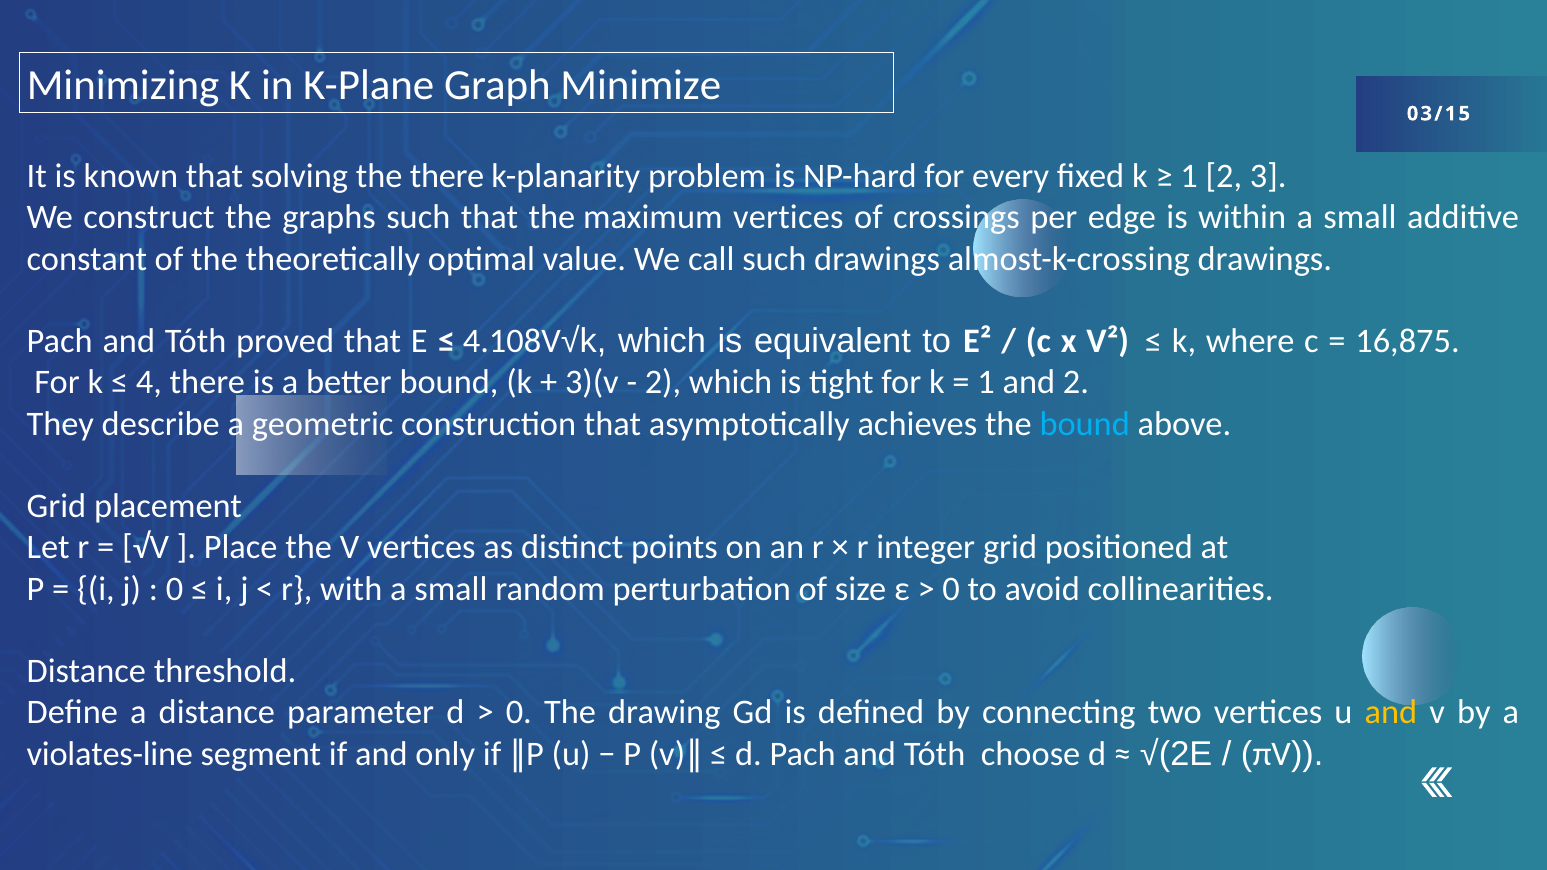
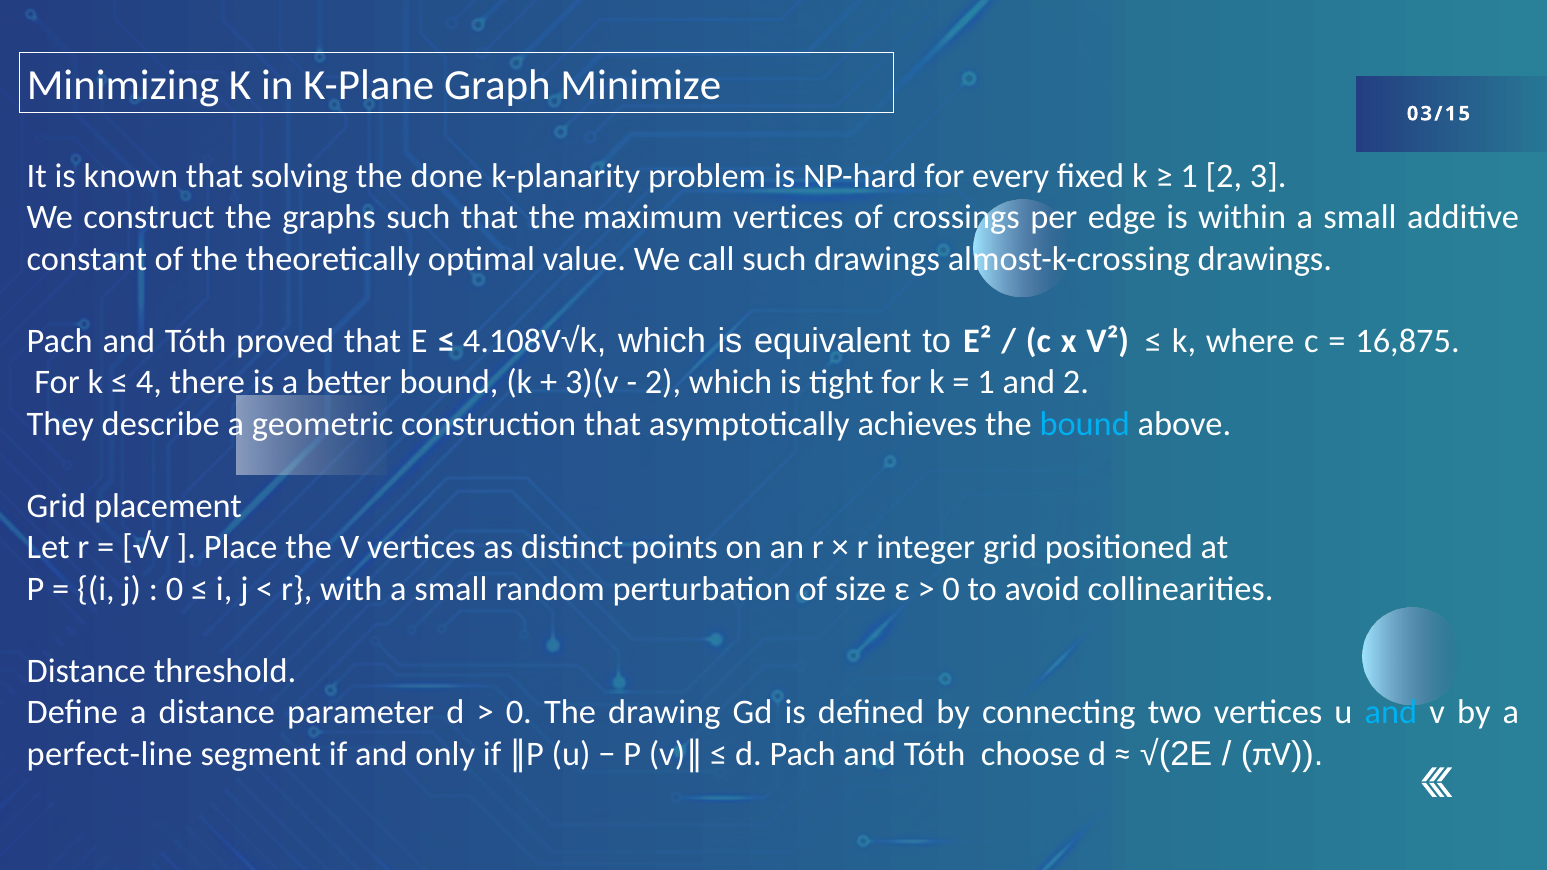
the there: there -> done
and at (1391, 713) colour: yellow -> light blue
violates-line: violates-line -> perfect-line
